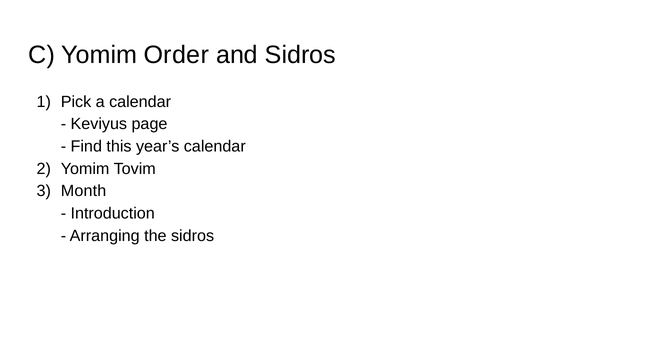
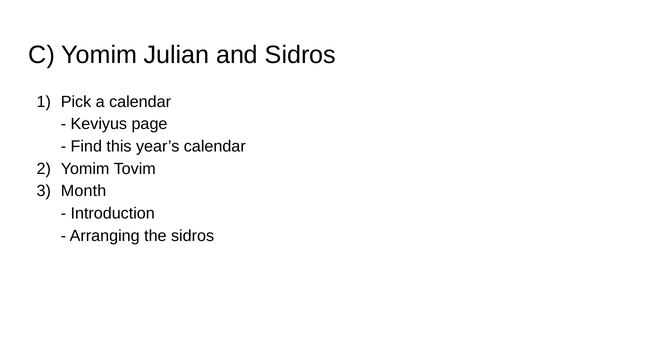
Order: Order -> Julian
